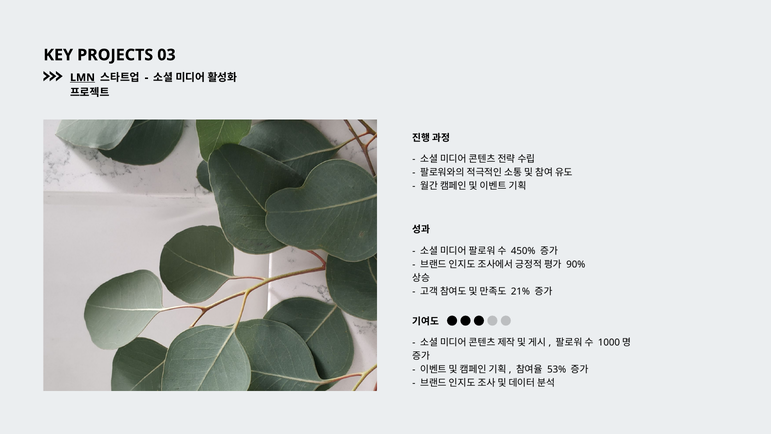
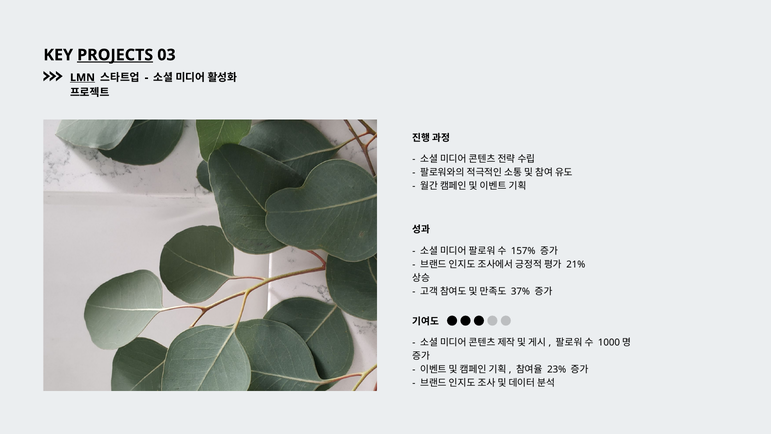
PROJECTS underline: none -> present
450%: 450% -> 157%
90%: 90% -> 21%
21%: 21% -> 37%
53%: 53% -> 23%
